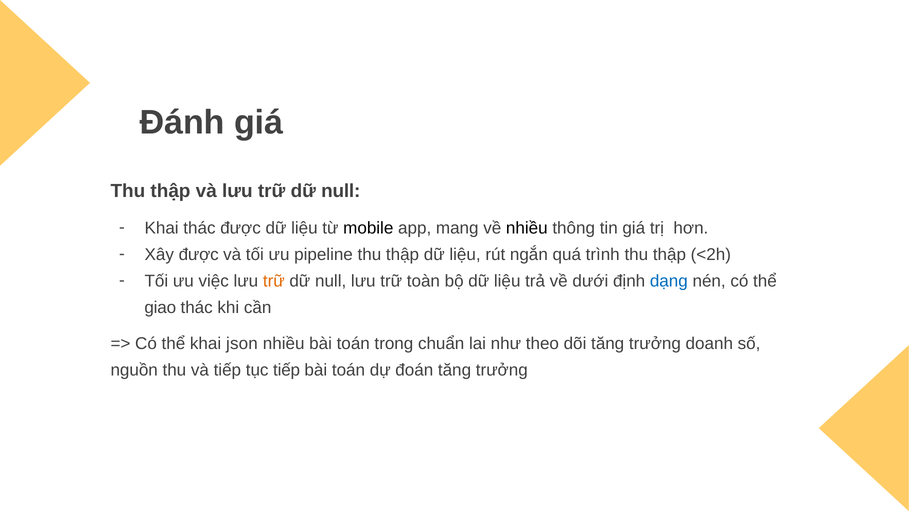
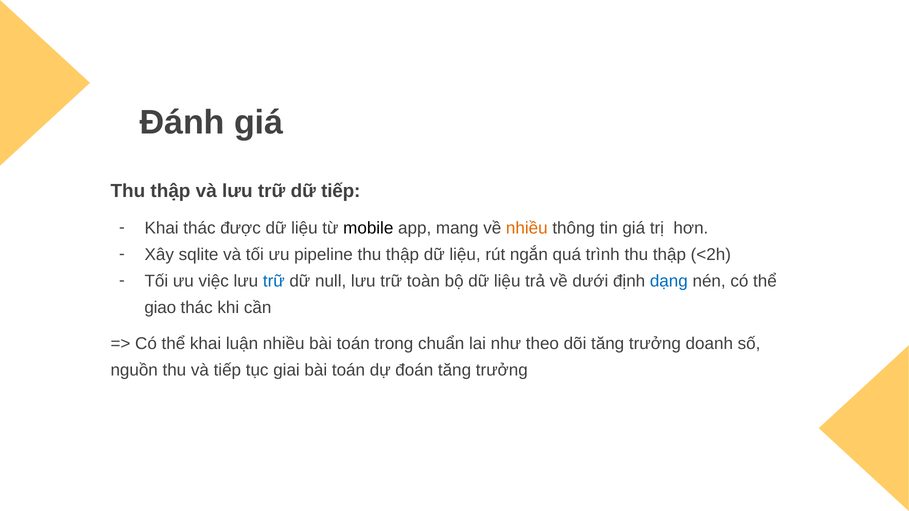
null at (341, 191): null -> tiếp
nhiều at (527, 228) colour: black -> orange
Xây được: được -> sqlite
trữ at (274, 281) colour: orange -> blue
json: json -> luận
tục tiếp: tiếp -> giai
